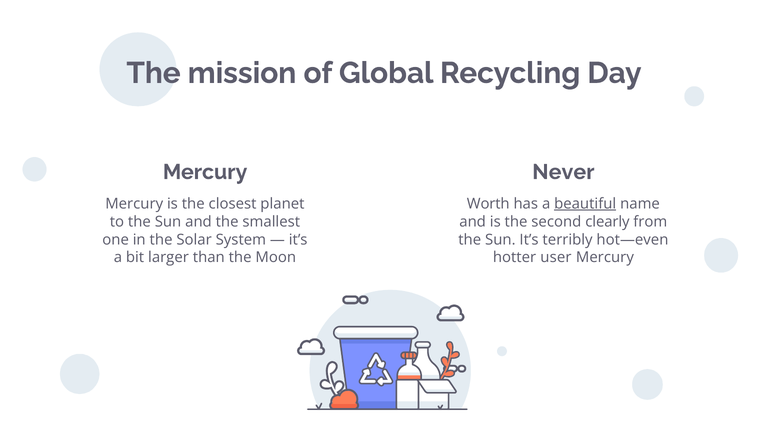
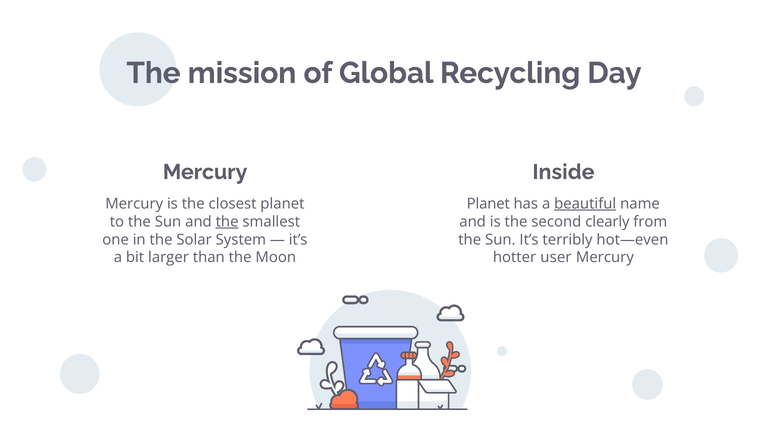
Never: Never -> Inside
Worth at (488, 204): Worth -> Planet
the at (227, 222) underline: none -> present
